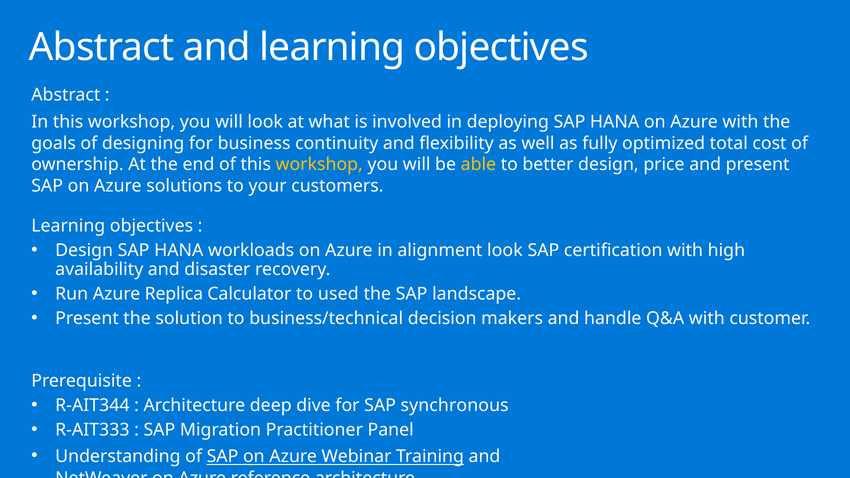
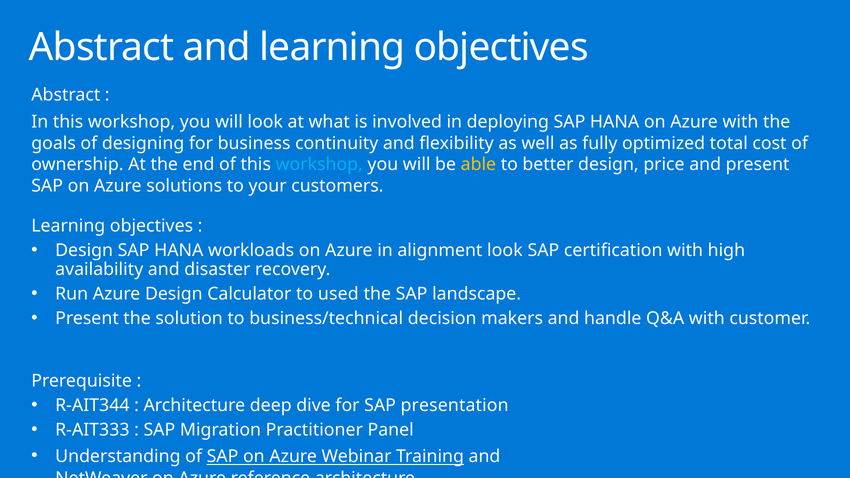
workshop at (319, 164) colour: yellow -> light blue
Azure Replica: Replica -> Design
synchronous: synchronous -> presentation
